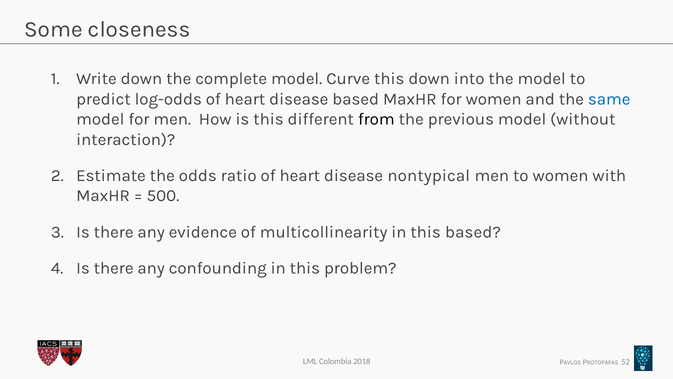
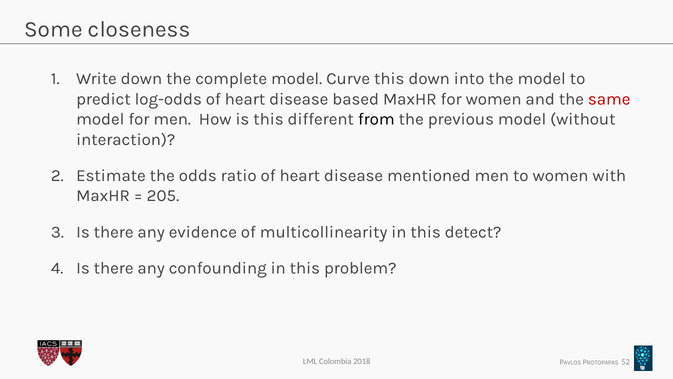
same colour: blue -> red
nontypical: nontypical -> mentioned
500: 500 -> 205
this based: based -> detect
